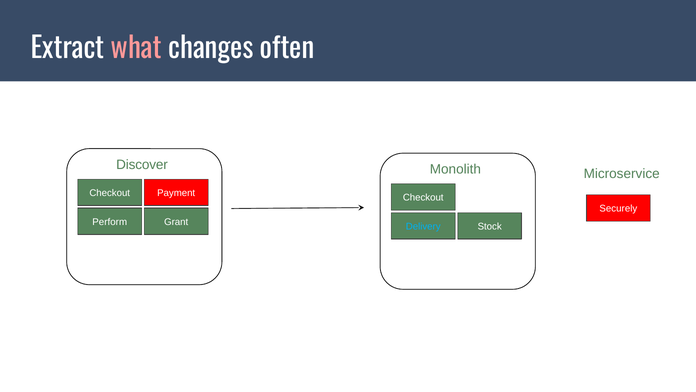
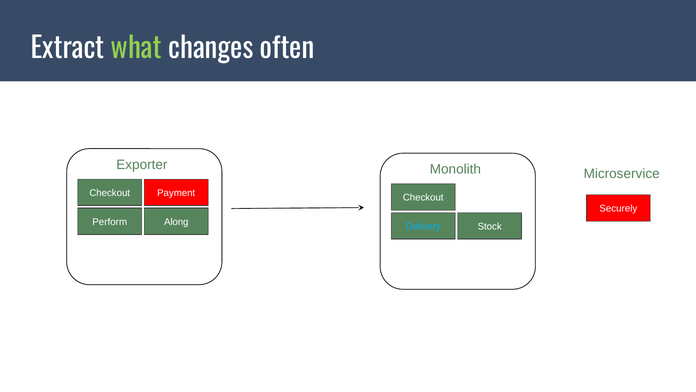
what colour: pink -> light green
Discover: Discover -> Exporter
Grant: Grant -> Along
